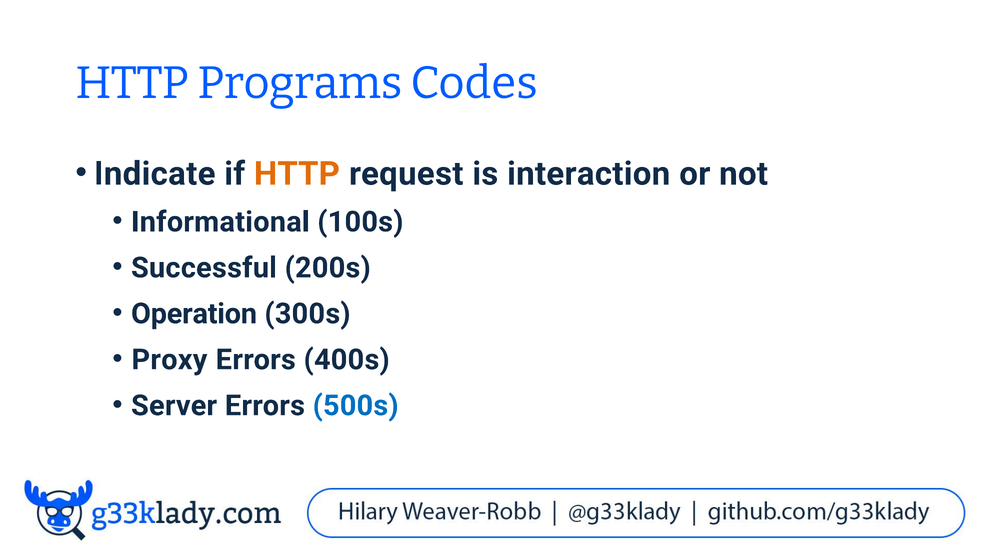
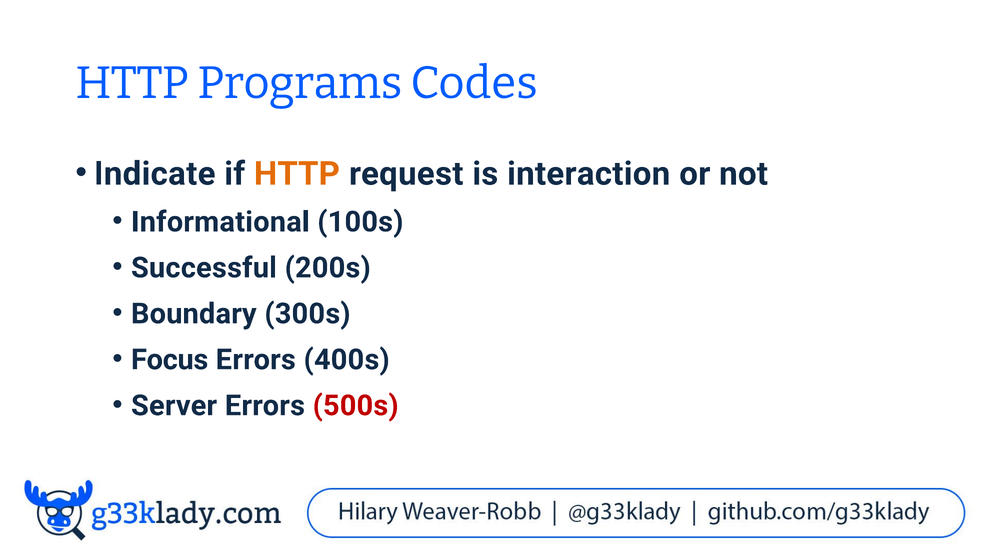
Operation: Operation -> Boundary
Proxy: Proxy -> Focus
500s colour: blue -> red
